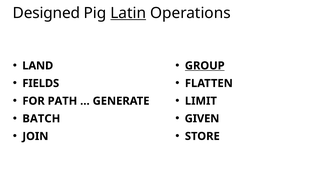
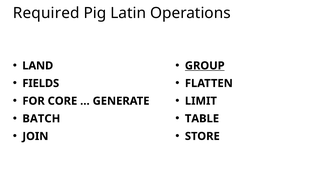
Designed: Designed -> Required
Latin underline: present -> none
PATH: PATH -> CORE
GIVEN: GIVEN -> TABLE
